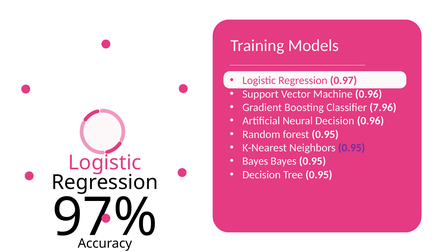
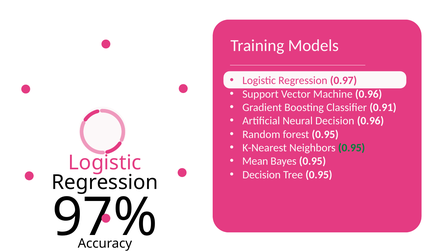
7.96: 7.96 -> 0.91
0.95 at (352, 147) colour: purple -> green
Bayes at (255, 161): Bayes -> Mean
